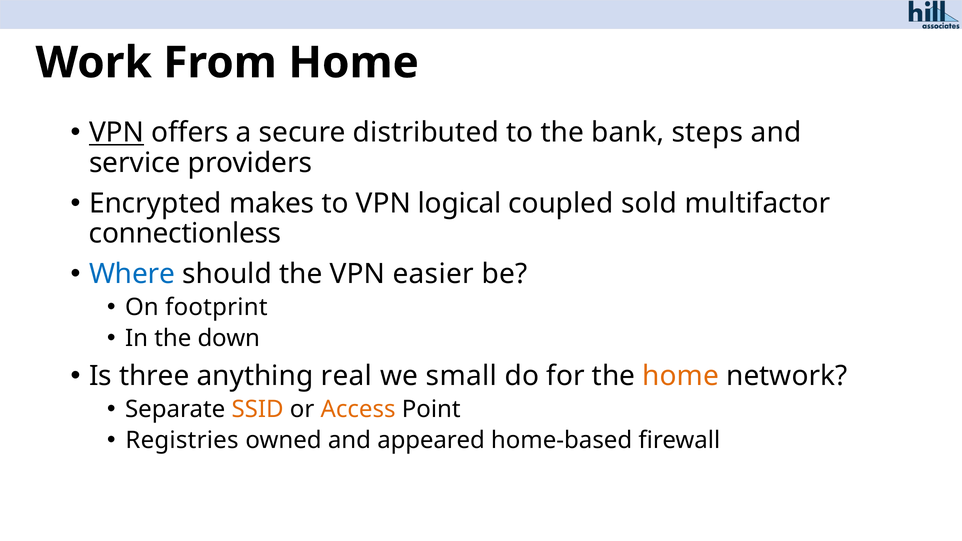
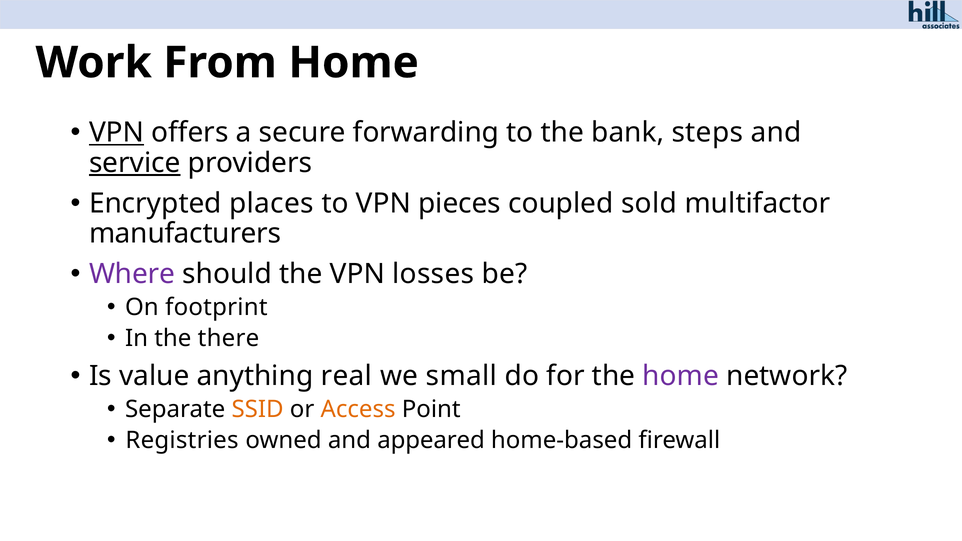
distributed: distributed -> forwarding
service underline: none -> present
makes: makes -> places
logical: logical -> pieces
connectionless: connectionless -> manufacturers
Where colour: blue -> purple
easier: easier -> losses
down: down -> there
three: three -> value
home at (681, 376) colour: orange -> purple
